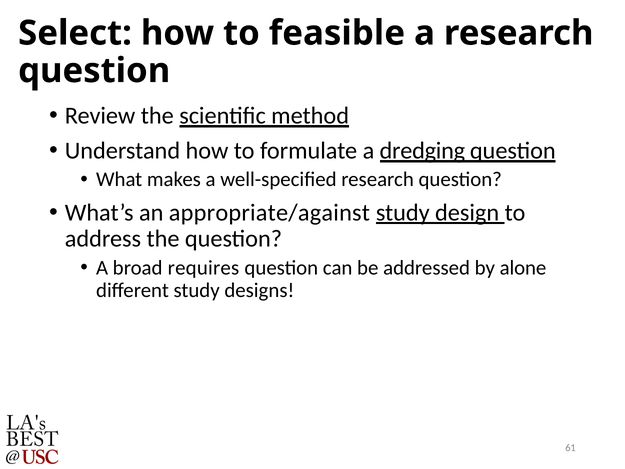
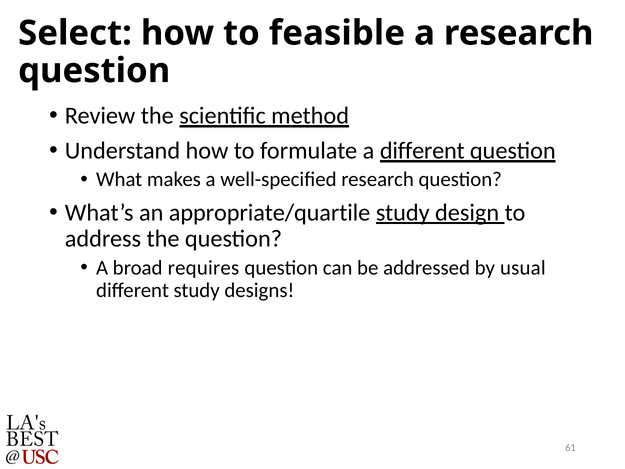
a dredging: dredging -> different
appropriate/against: appropriate/against -> appropriate/quartile
alone: alone -> usual
